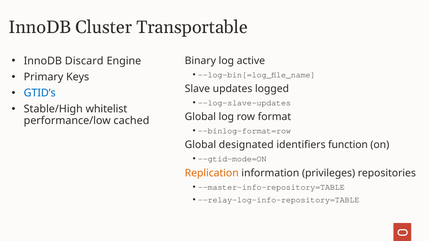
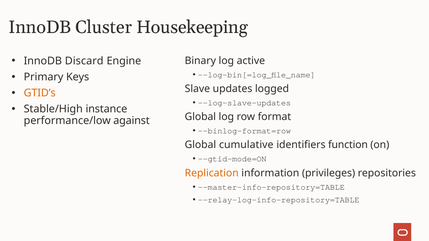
Transportable: Transportable -> Housekeeping
GTID’s colour: blue -> orange
whitelist: whitelist -> instance
cached: cached -> against
designated: designated -> cumulative
